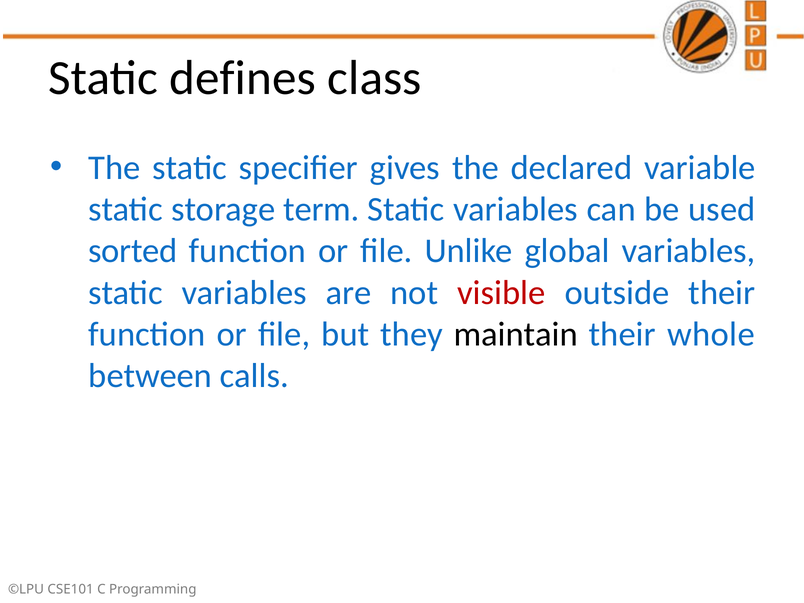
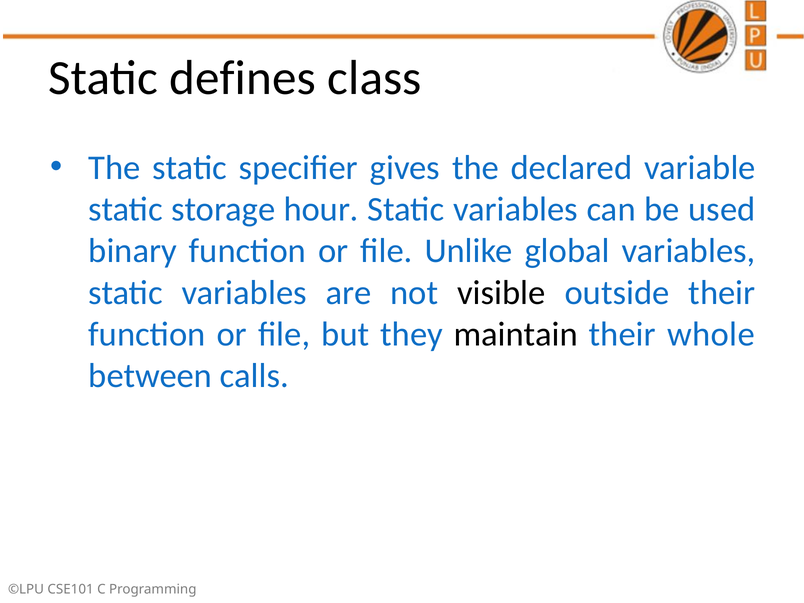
term: term -> hour
sorted: sorted -> binary
visible colour: red -> black
